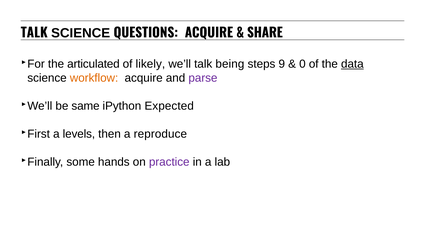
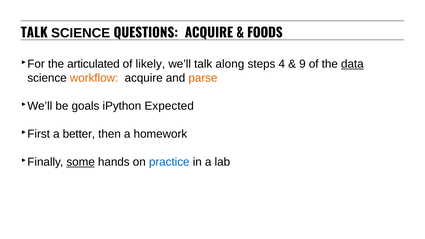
SHARE: SHARE -> FOODS
being: being -> along
9: 9 -> 4
0: 0 -> 9
parse colour: purple -> orange
same: same -> goals
levels: levels -> better
reproduce: reproduce -> homework
some underline: none -> present
practice colour: purple -> blue
